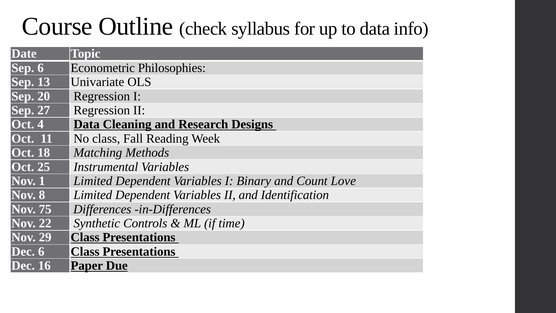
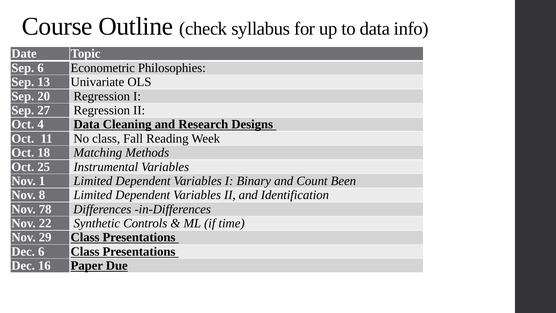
Love: Love -> Been
75: 75 -> 78
